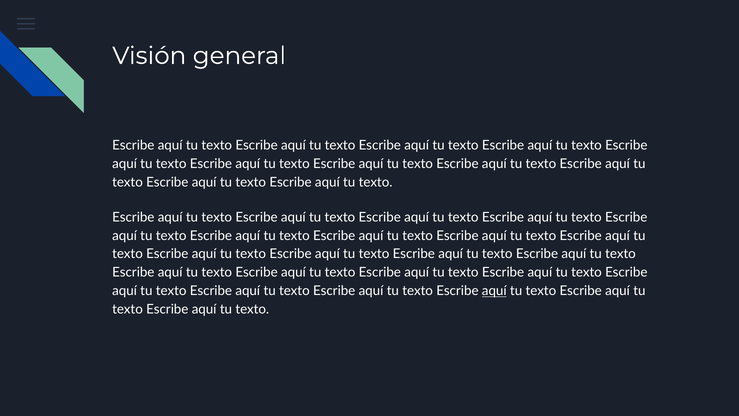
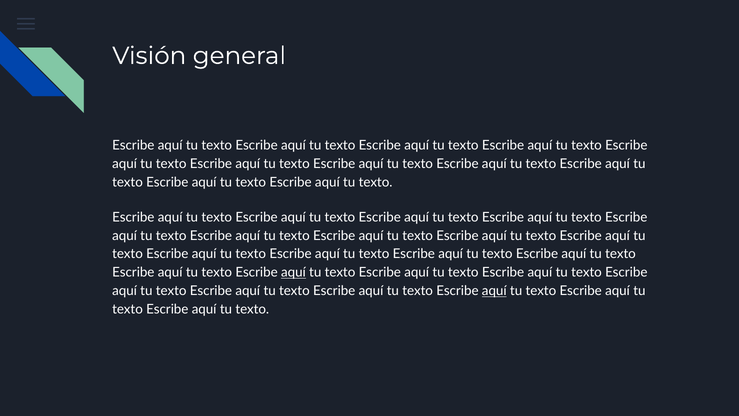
aquí at (293, 272) underline: none -> present
